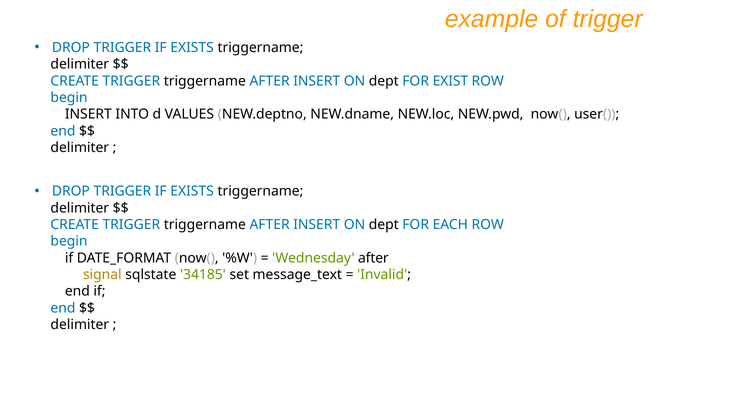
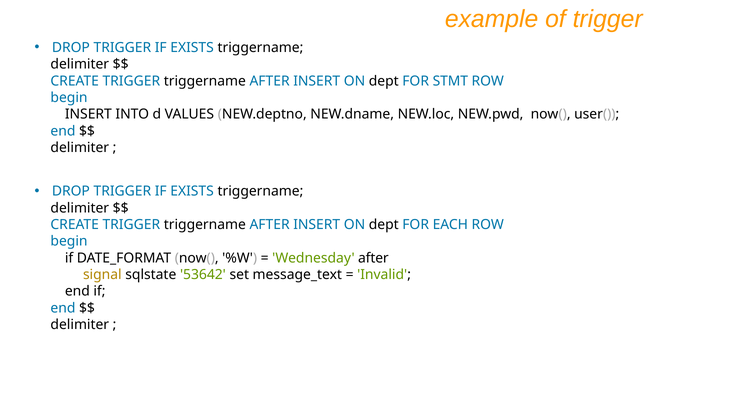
EXIST: EXIST -> STMT
34185: 34185 -> 53642
